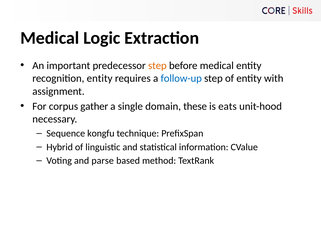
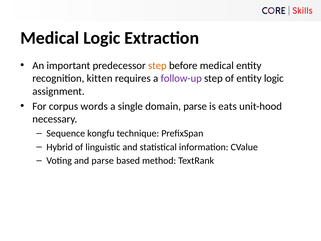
recognition entity: entity -> kitten
follow-up colour: blue -> purple
entity with: with -> logic
gather: gather -> words
domain these: these -> parse
